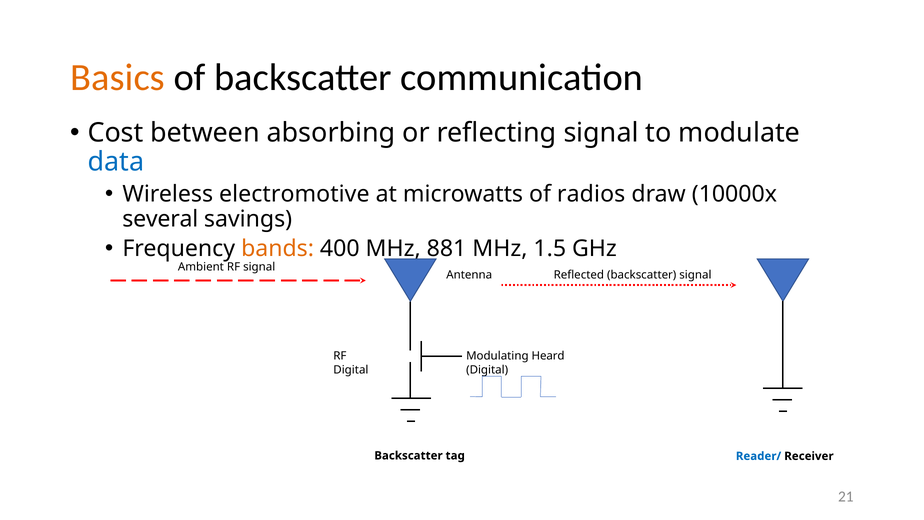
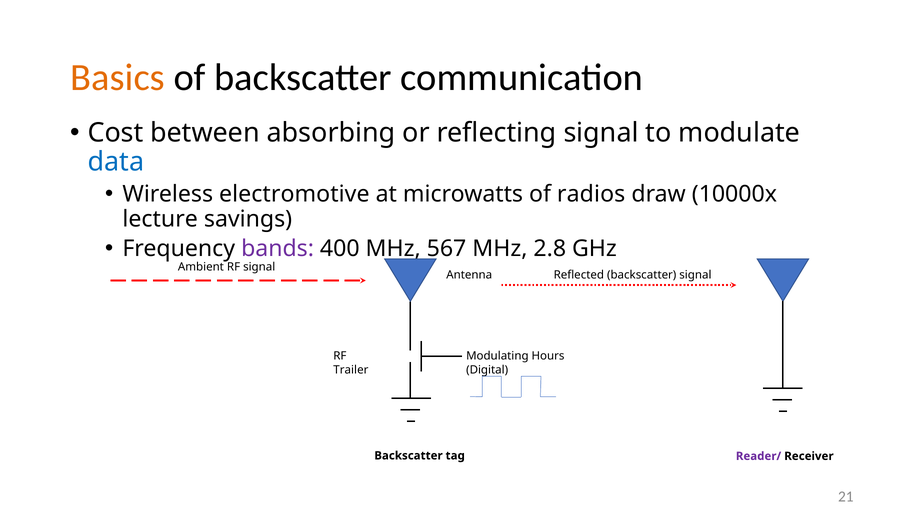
several: several -> lecture
bands colour: orange -> purple
881: 881 -> 567
1.5: 1.5 -> 2.8
Heard: Heard -> Hours
Digital at (351, 370): Digital -> Trailer
Reader/ colour: blue -> purple
